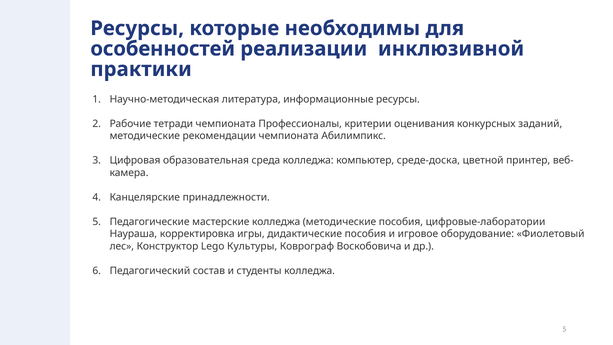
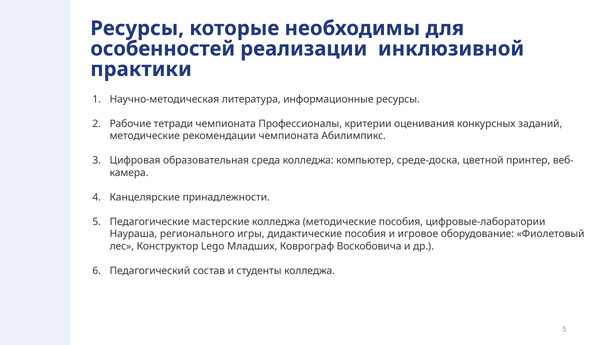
корректировка: корректировка -> регионального
Культуры: Культуры -> Младших
